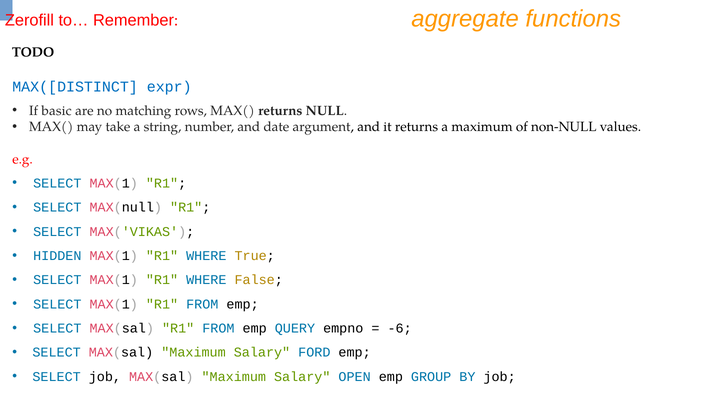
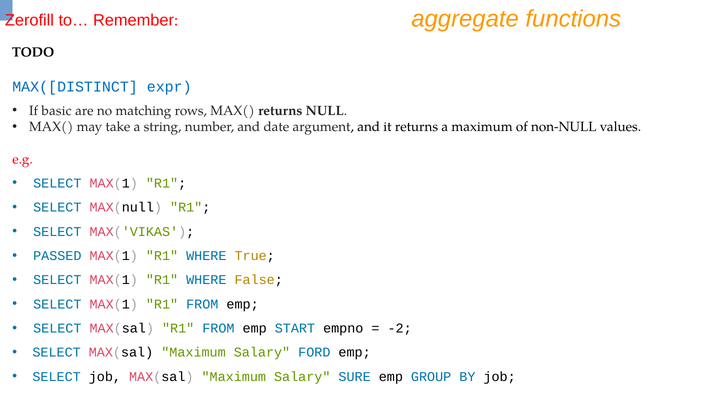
HIDDEN: HIDDEN -> PASSED
QUERY: QUERY -> START
-6: -6 -> -2
OPEN: OPEN -> SURE
